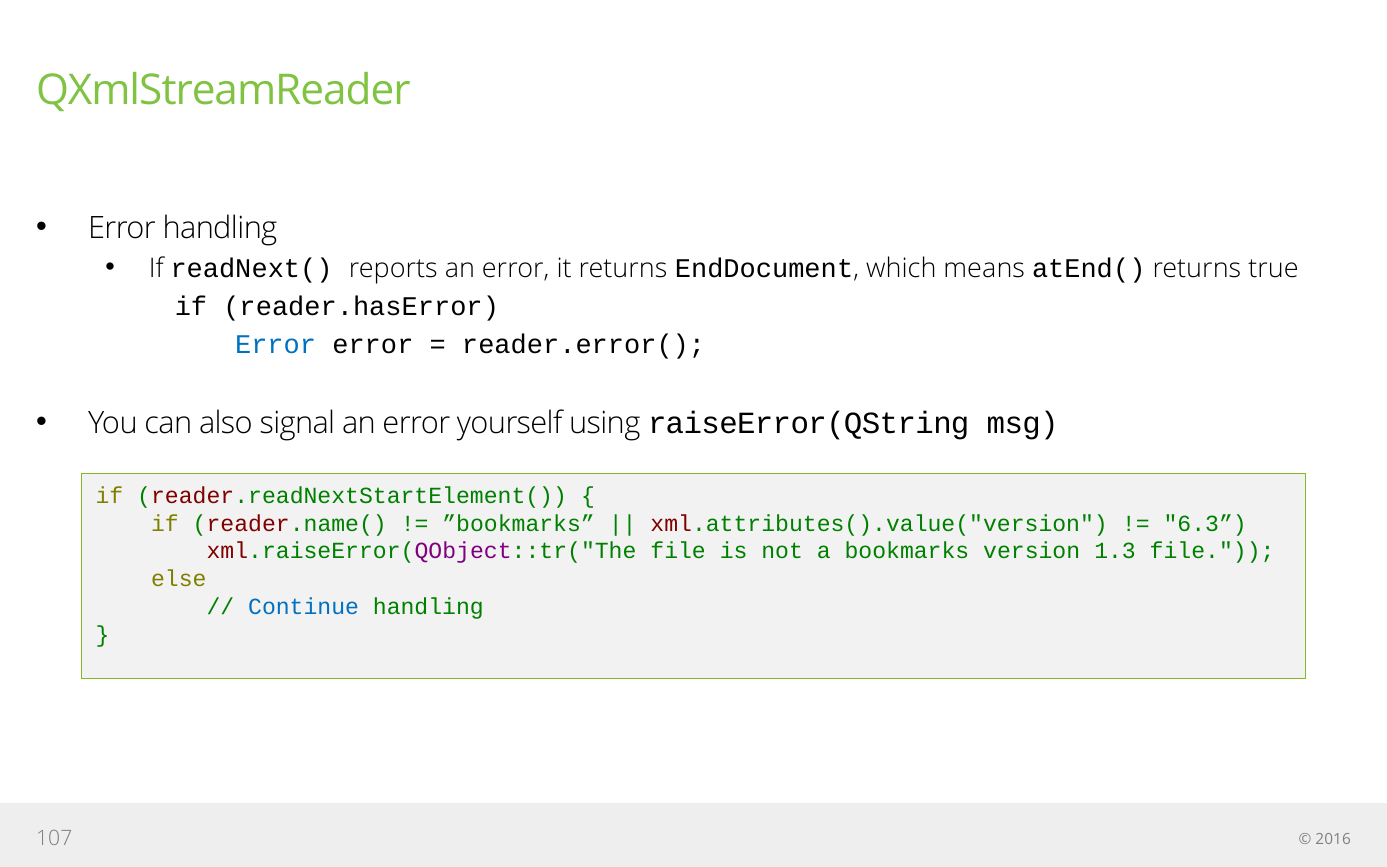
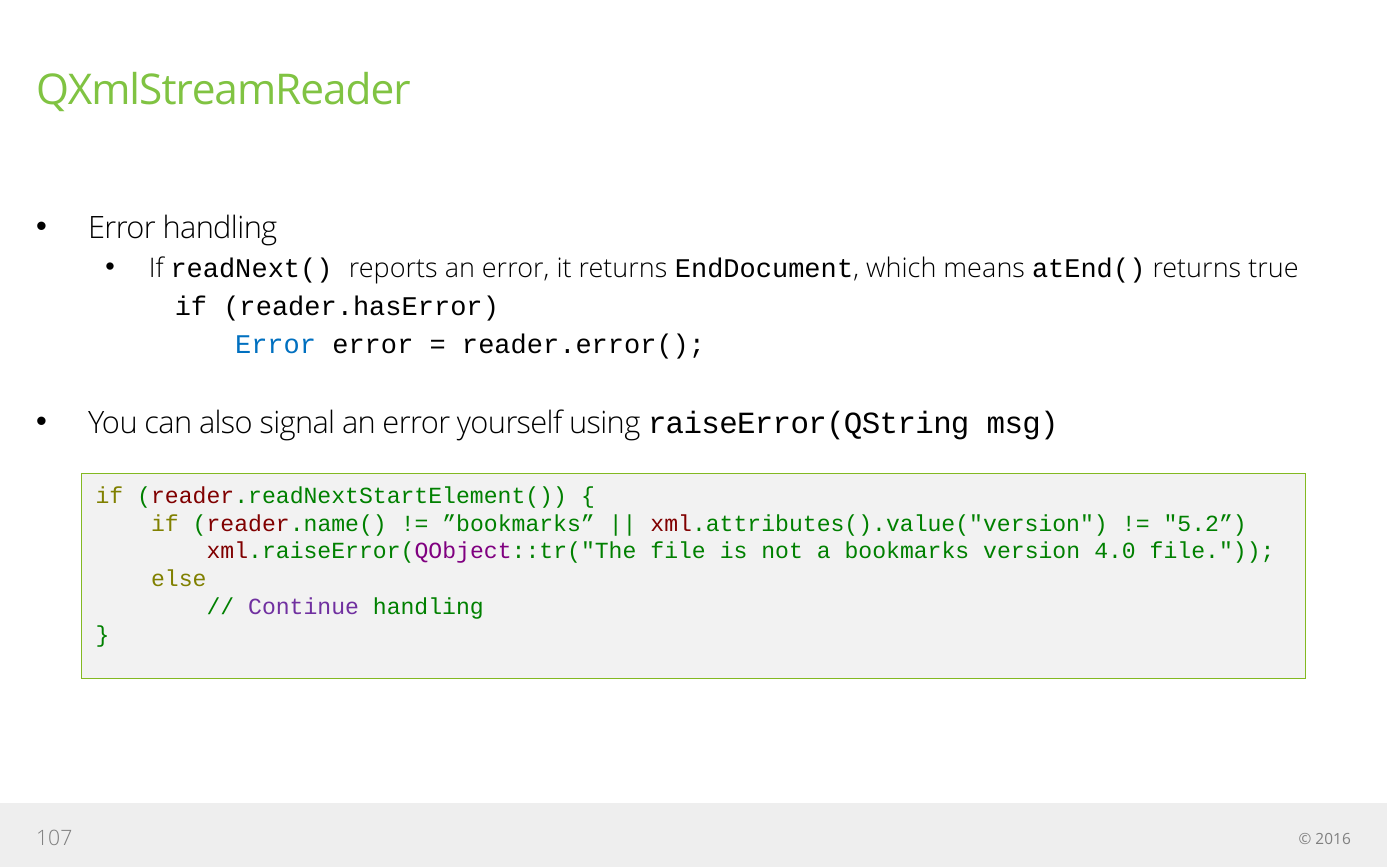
6.3: 6.3 -> 5.2
1.3: 1.3 -> 4.0
Continue colour: blue -> purple
